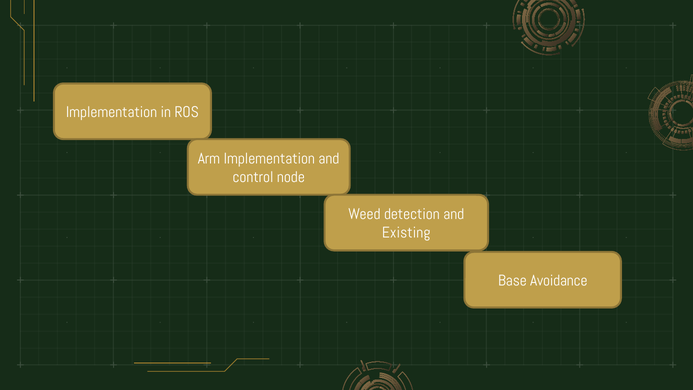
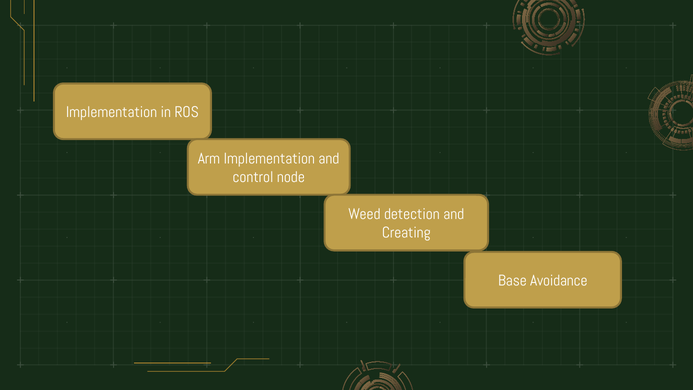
Existing: Existing -> Creating
